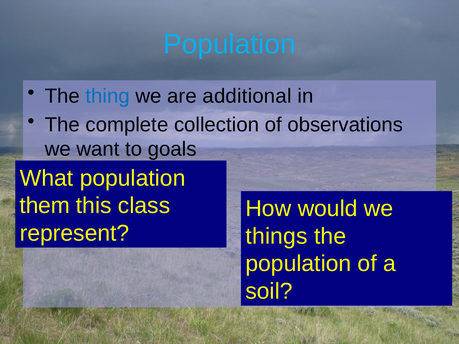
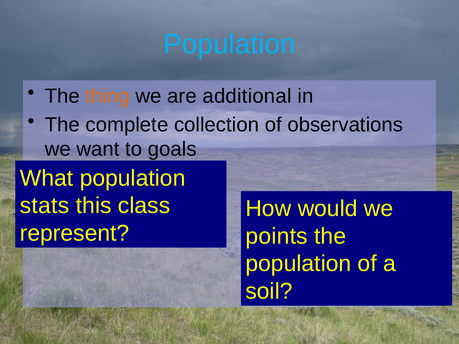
thing colour: blue -> orange
them: them -> stats
things: things -> points
